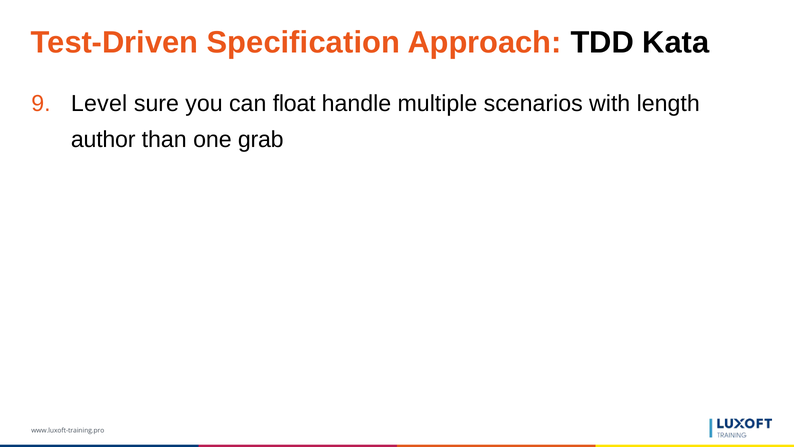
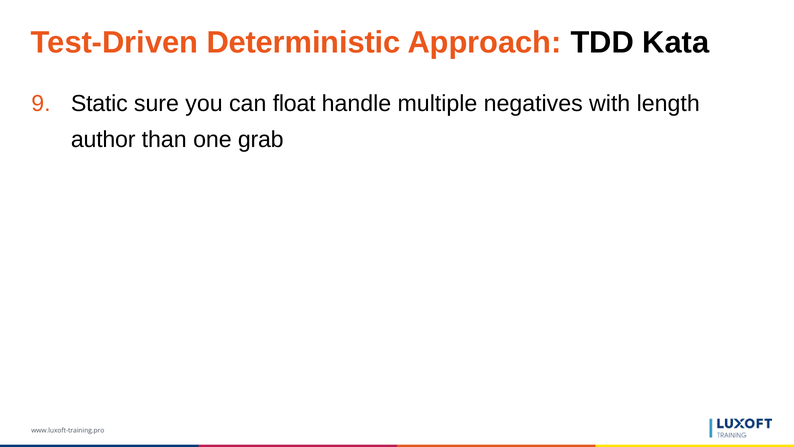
Specification: Specification -> Deterministic
Level: Level -> Static
scenarios: scenarios -> negatives
